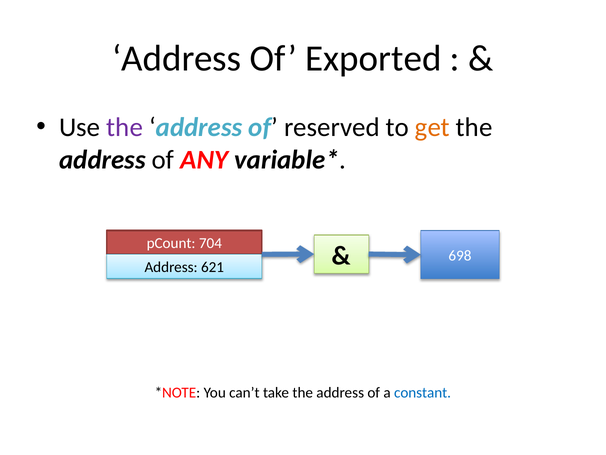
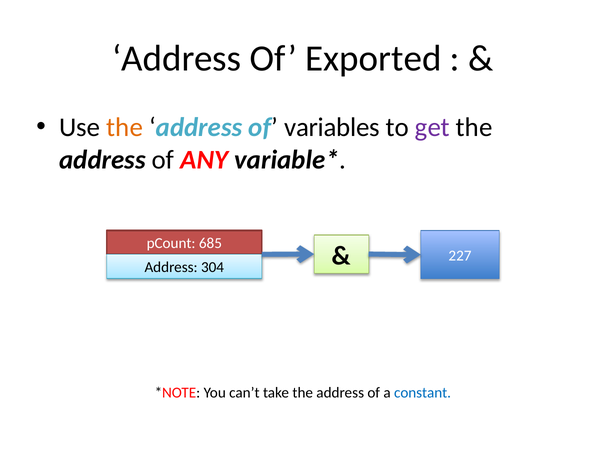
the at (125, 127) colour: purple -> orange
reserved: reserved -> variables
get colour: orange -> purple
704: 704 -> 685
621: 621 -> 304
698: 698 -> 227
